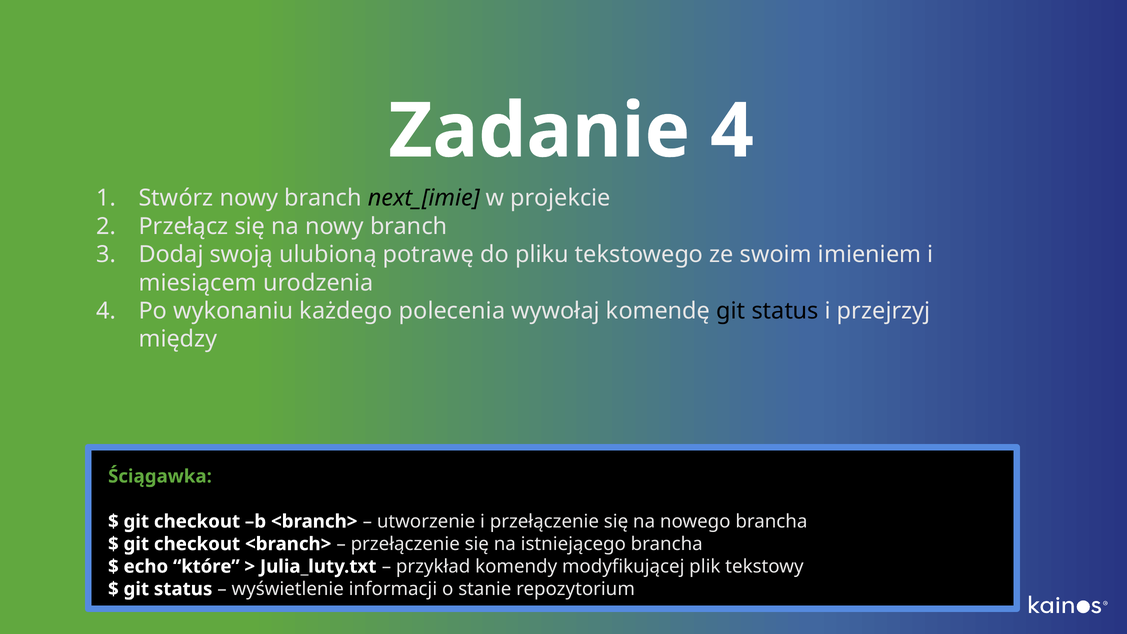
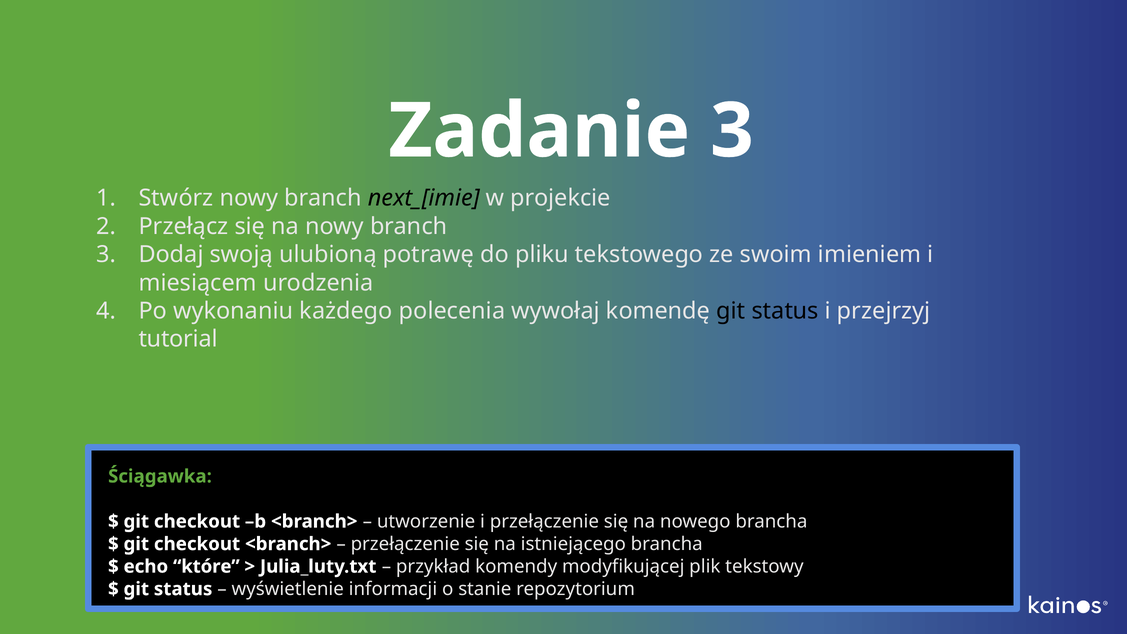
Zadanie 4: 4 -> 3
między: między -> tutorial
